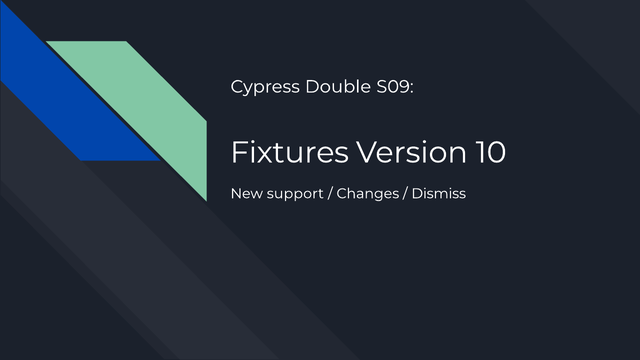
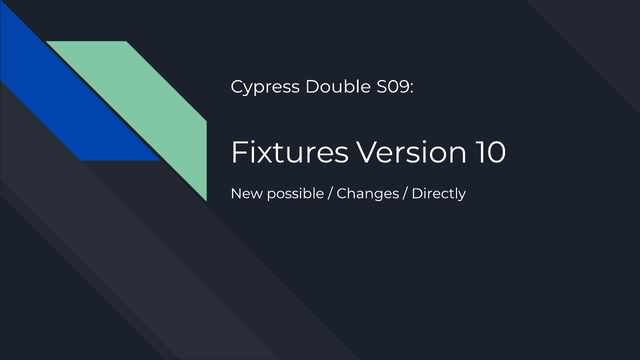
support: support -> possible
Dismiss: Dismiss -> Directly
